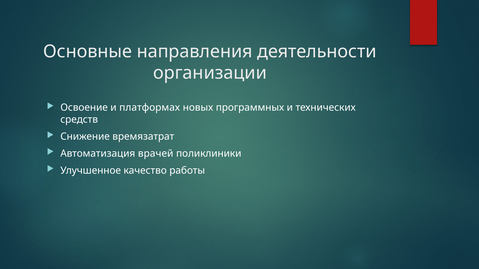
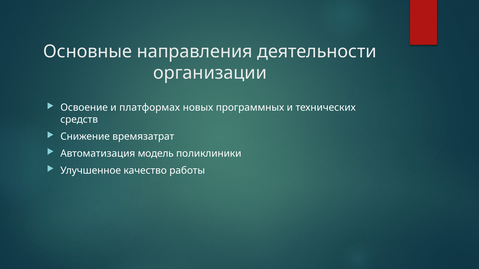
врачей: врачей -> модель
